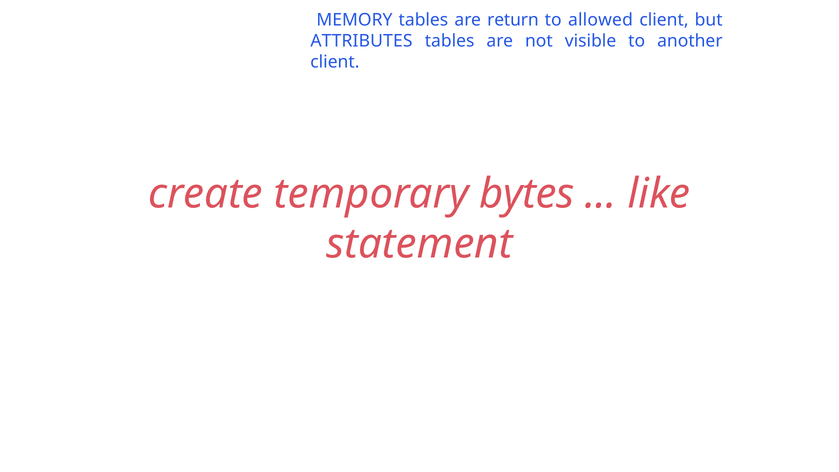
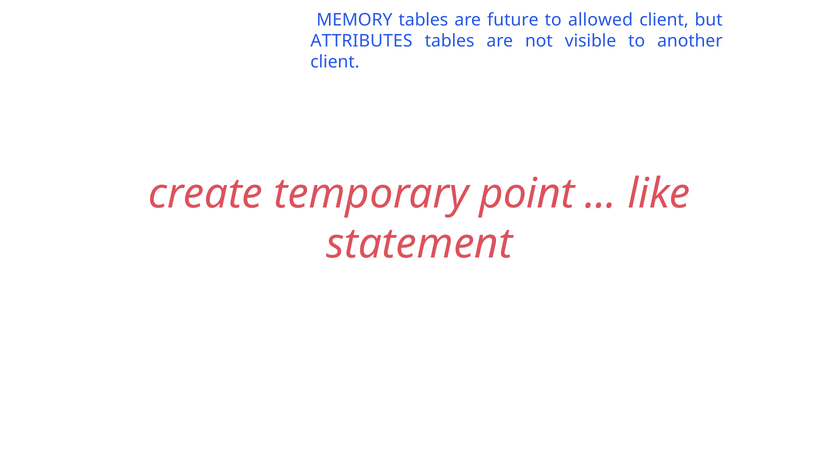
return: return -> future
bytes: bytes -> point
